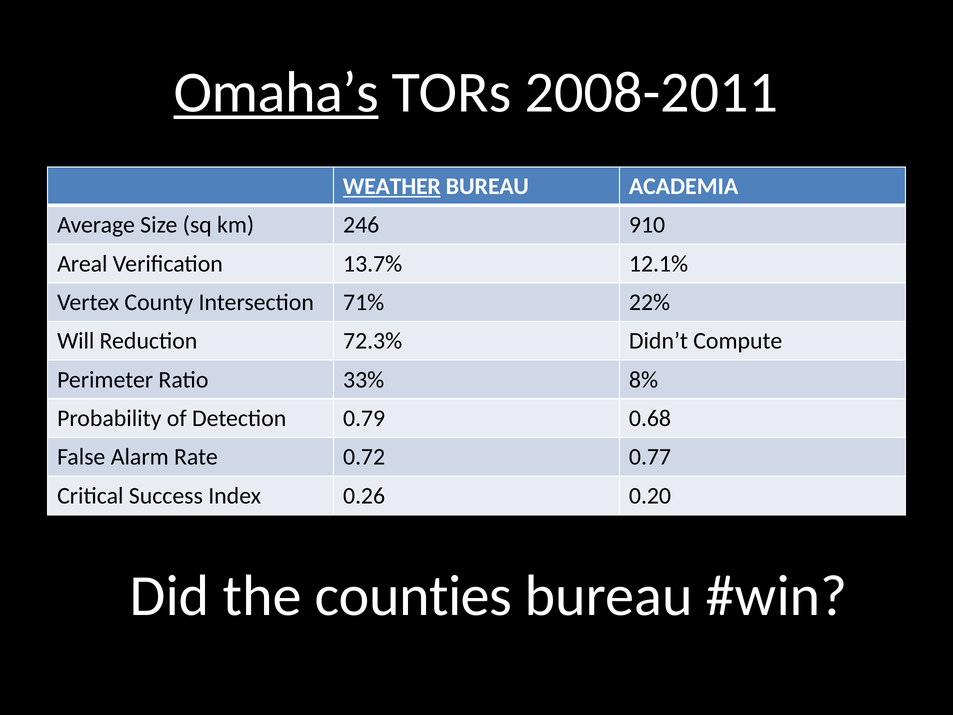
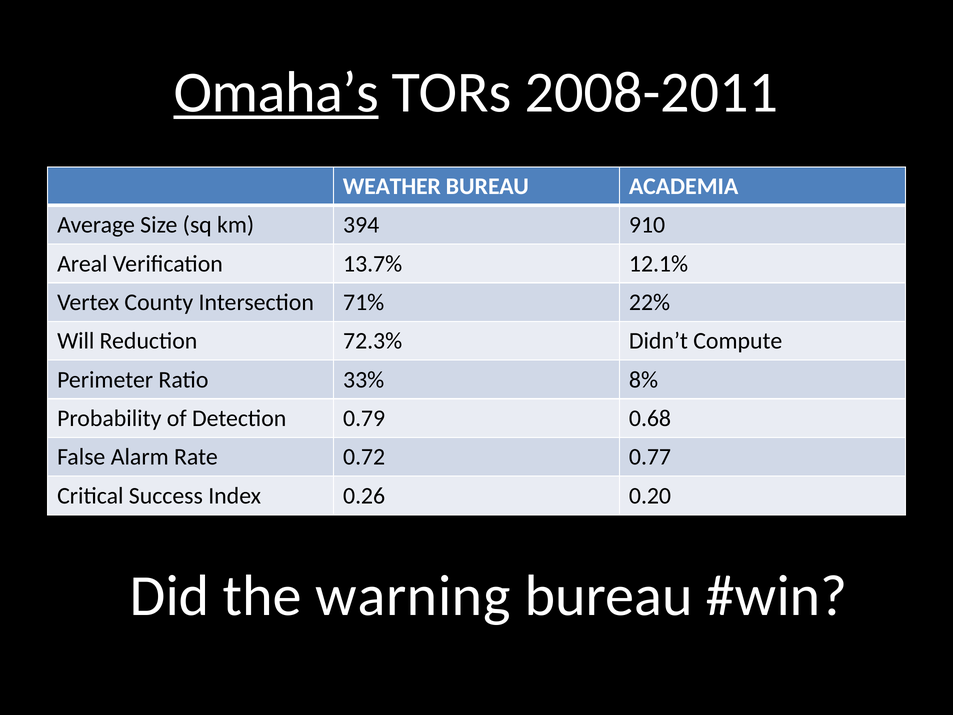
WEATHER underline: present -> none
246: 246 -> 394
counties: counties -> warning
